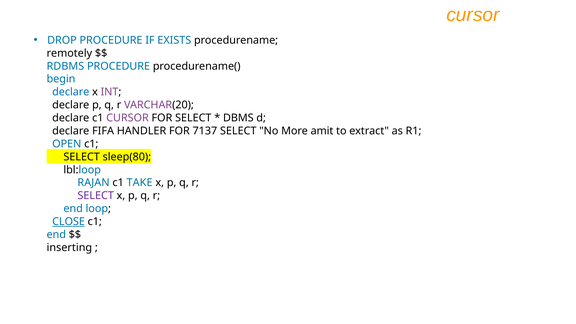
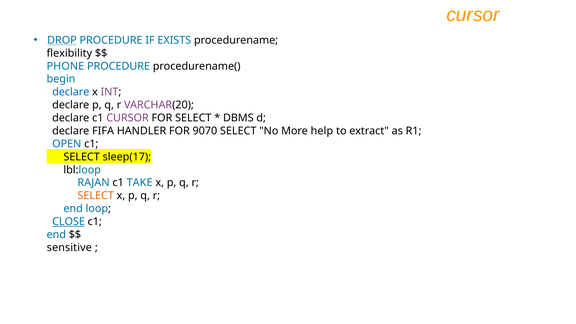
DROP underline: none -> present
remotely: remotely -> flexibility
RDBMS: RDBMS -> PHONE
7137: 7137 -> 9070
amit: amit -> help
sleep(80: sleep(80 -> sleep(17
SELECT at (96, 196) colour: purple -> orange
inserting: inserting -> sensitive
